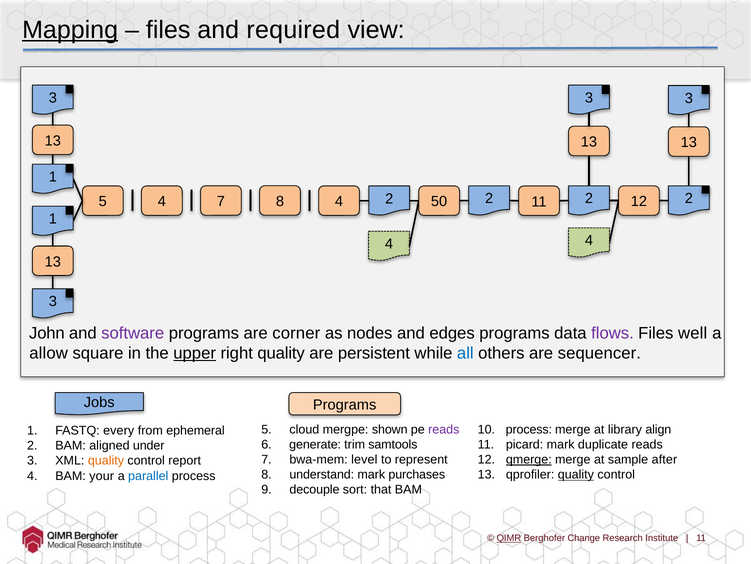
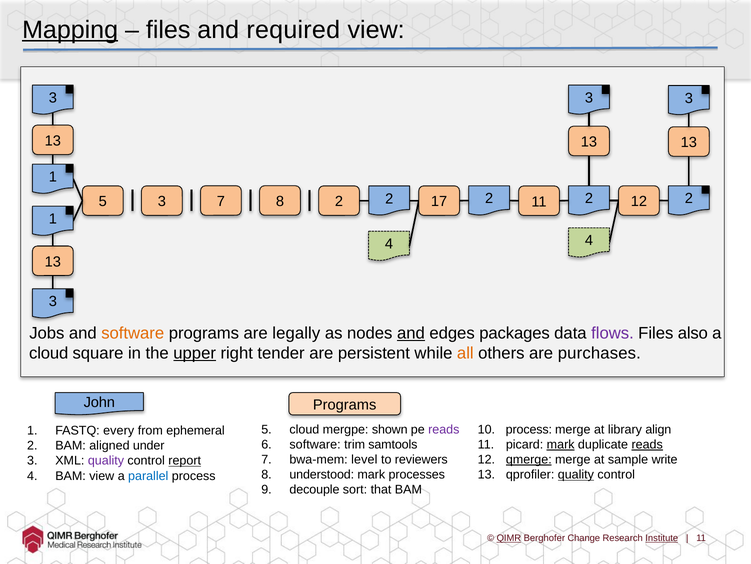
50: 50 -> 17
8 4: 4 -> 2
5 4: 4 -> 3
John: John -> Jobs
software at (133, 333) colour: purple -> orange
corner: corner -> legally
and at (411, 333) underline: none -> present
edges programs: programs -> packages
well: well -> also
allow at (49, 353): allow -> cloud
right quality: quality -> tender
all colour: blue -> orange
sequencer: sequencer -> purchases
Jobs: Jobs -> John
6 generate: generate -> software
mark at (561, 444) underline: none -> present
reads at (647, 444) underline: none -> present
represent: represent -> reviewers
after: after -> write
quality at (106, 460) colour: orange -> purple
report underline: none -> present
understand: understand -> understood
purchases: purchases -> processes
BAM your: your -> view
Institute underline: none -> present
